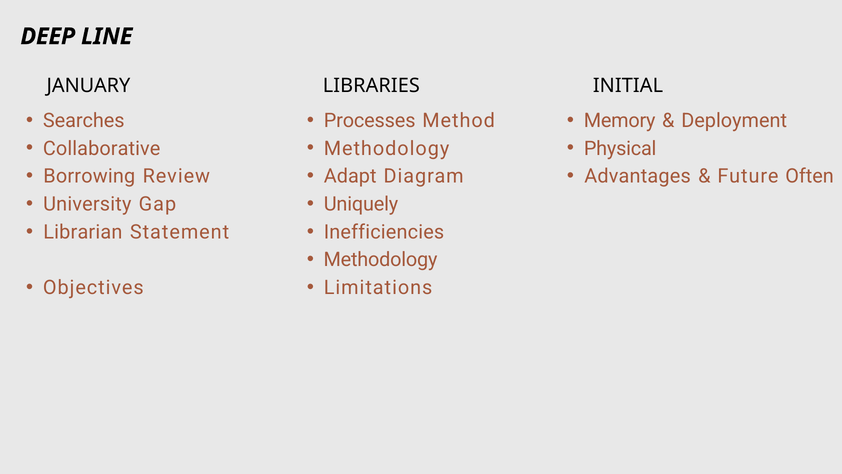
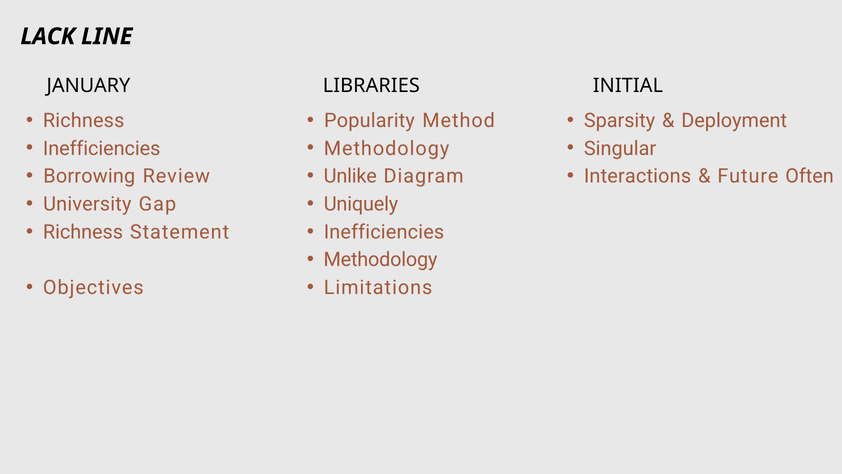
DEEP: DEEP -> LACK
Searches at (84, 121): Searches -> Richness
Processes: Processes -> Popularity
Memory: Memory -> Sparsity
Collaborative at (102, 148): Collaborative -> Inefficiencies
Physical: Physical -> Singular
Adapt: Adapt -> Unlike
Advantages: Advantages -> Interactions
Librarian at (83, 232): Librarian -> Richness
